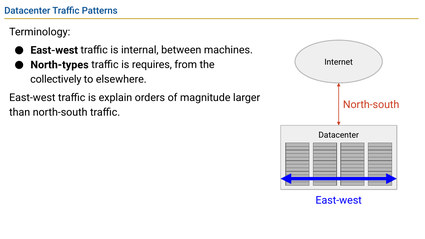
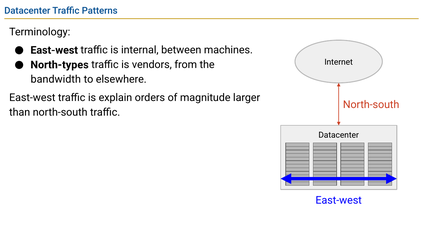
requires: requires -> vendors
collectively: collectively -> bandwidth
